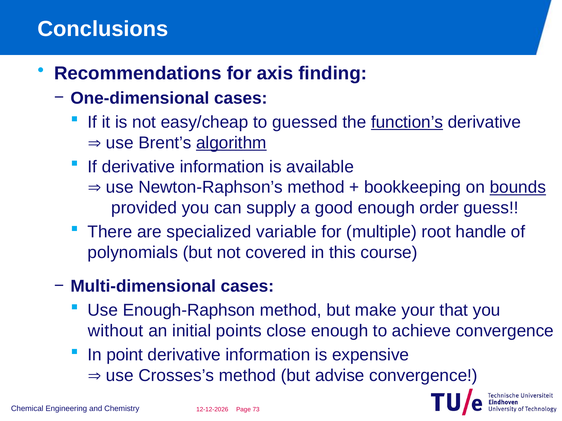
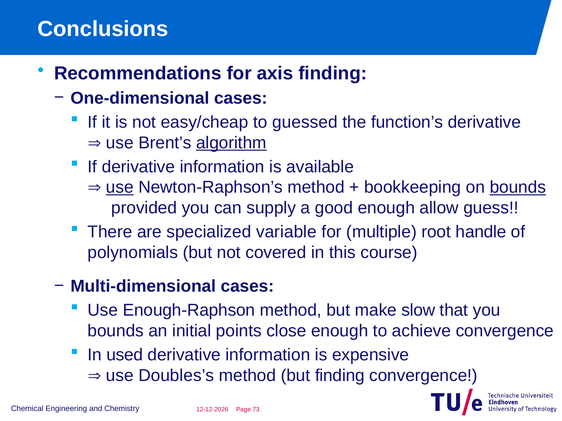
function’s underline: present -> none
use at (120, 188) underline: none -> present
order: order -> allow
your: your -> slow
without at (116, 331): without -> bounds
point: point -> used
Crosses’s: Crosses’s -> Doubles’s
but advise: advise -> finding
